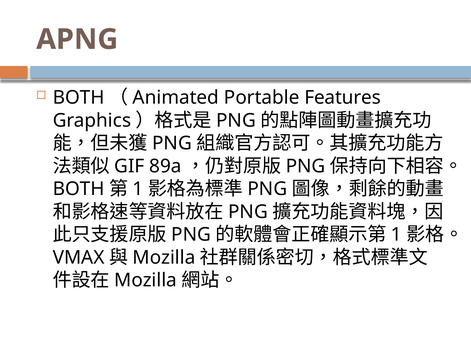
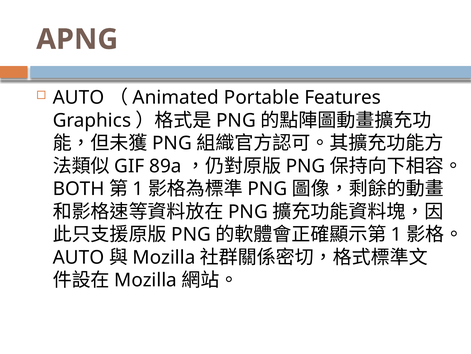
BOTH at (79, 97): BOTH -> AUTO
VMAX at (79, 257): VMAX -> AUTO
